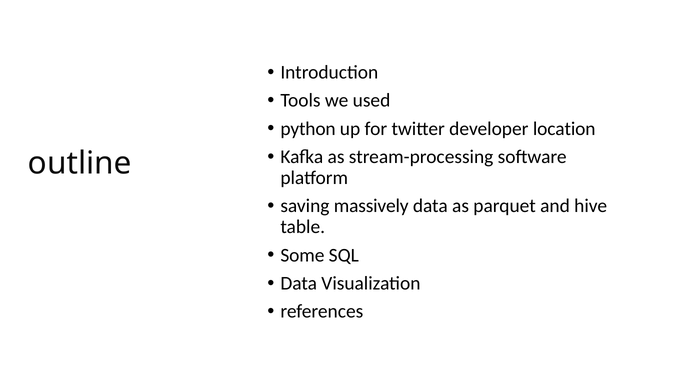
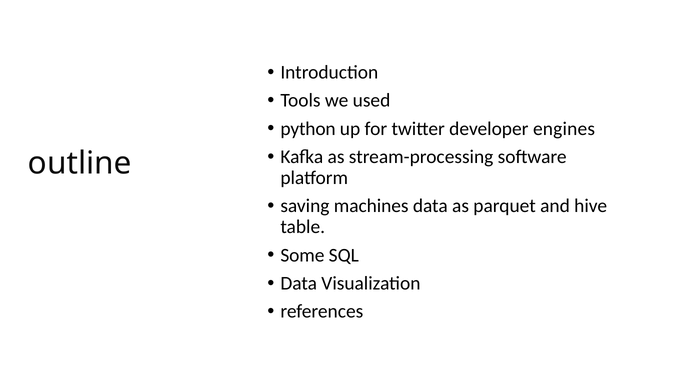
location: location -> engines
massively: massively -> machines
